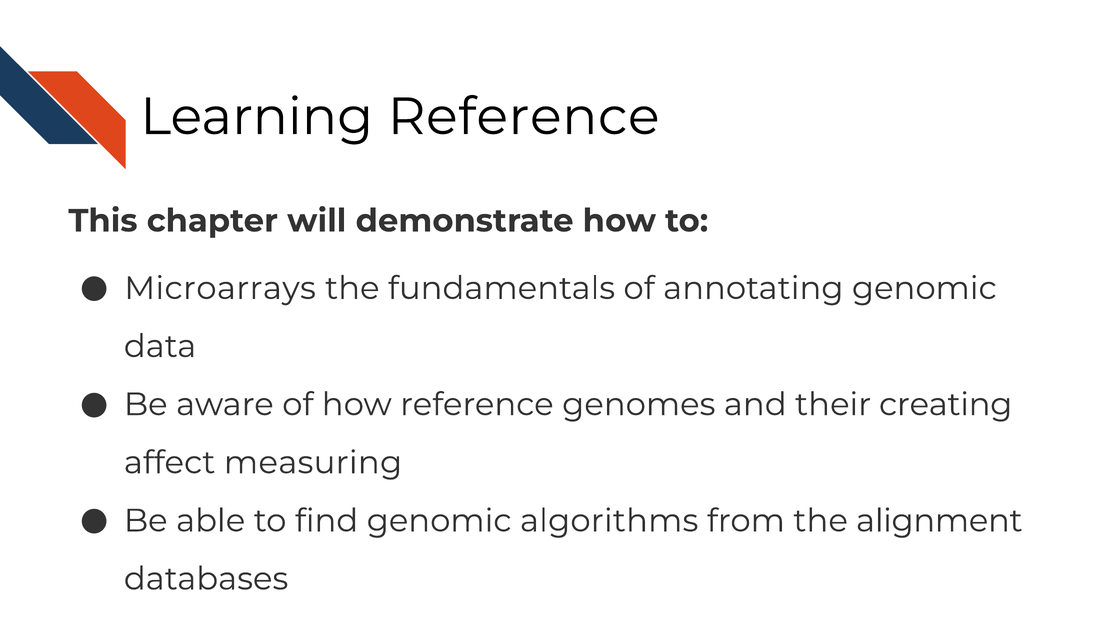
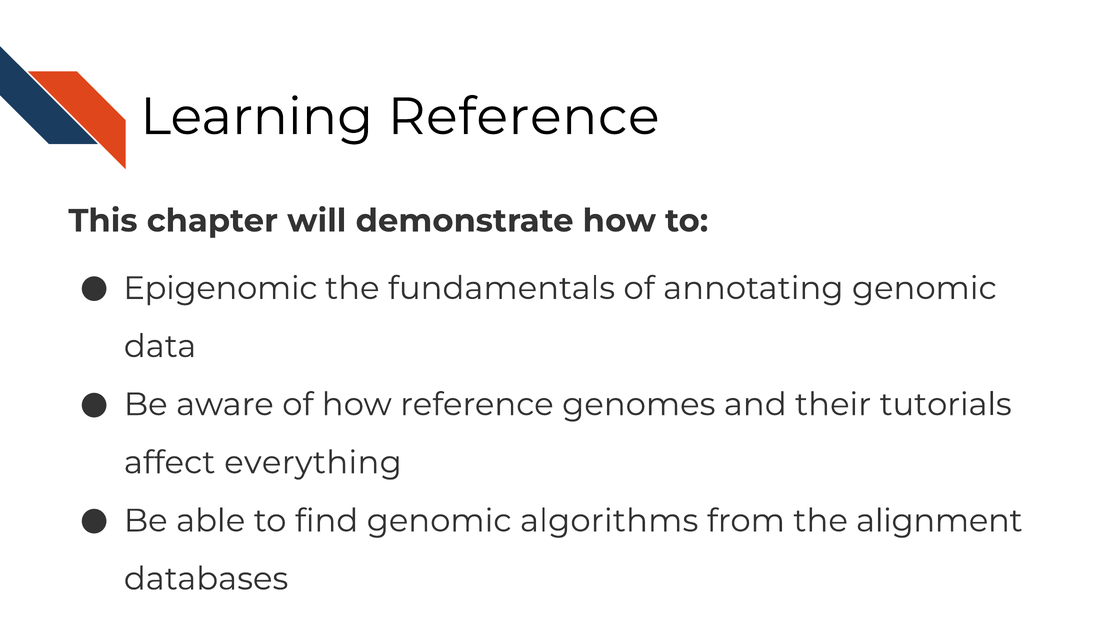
Microarrays: Microarrays -> Epigenomic
creating: creating -> tutorials
measuring: measuring -> everything
